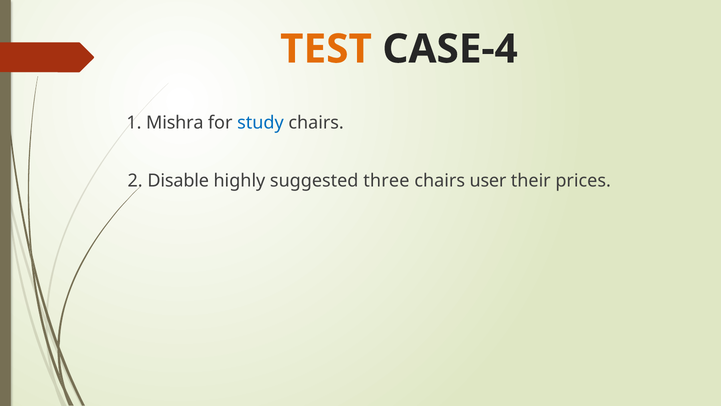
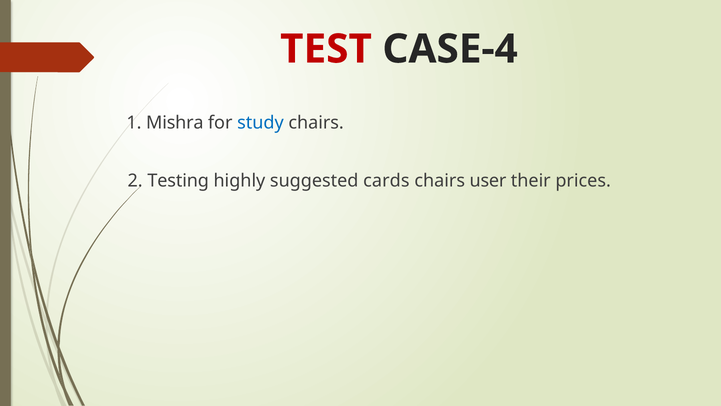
TEST colour: orange -> red
Disable: Disable -> Testing
three: three -> cards
